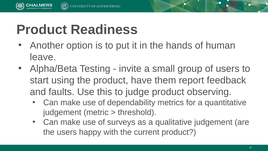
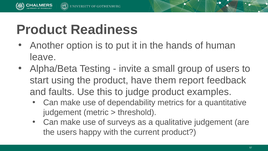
observing: observing -> examples
